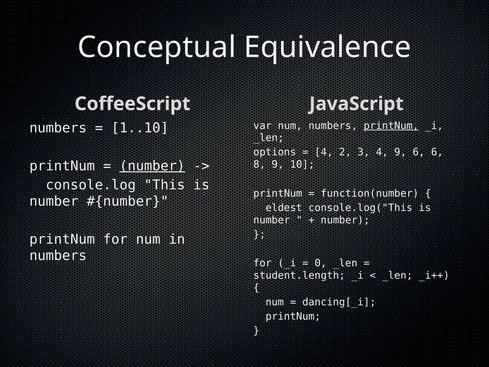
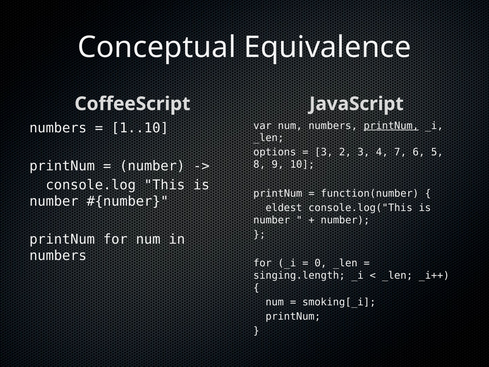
4 at (324, 152): 4 -> 3
4 9: 9 -> 7
6 6: 6 -> 5
number at (152, 166) underline: present -> none
student.length: student.length -> singing.length
dancing[_i: dancing[_i -> smoking[_i
